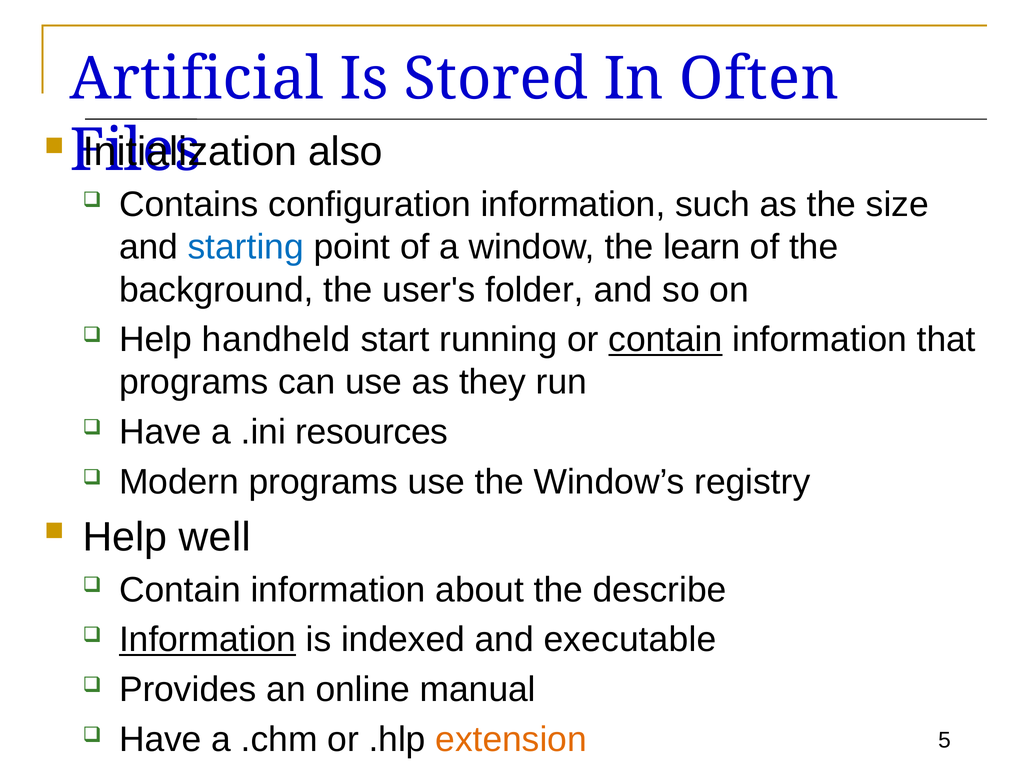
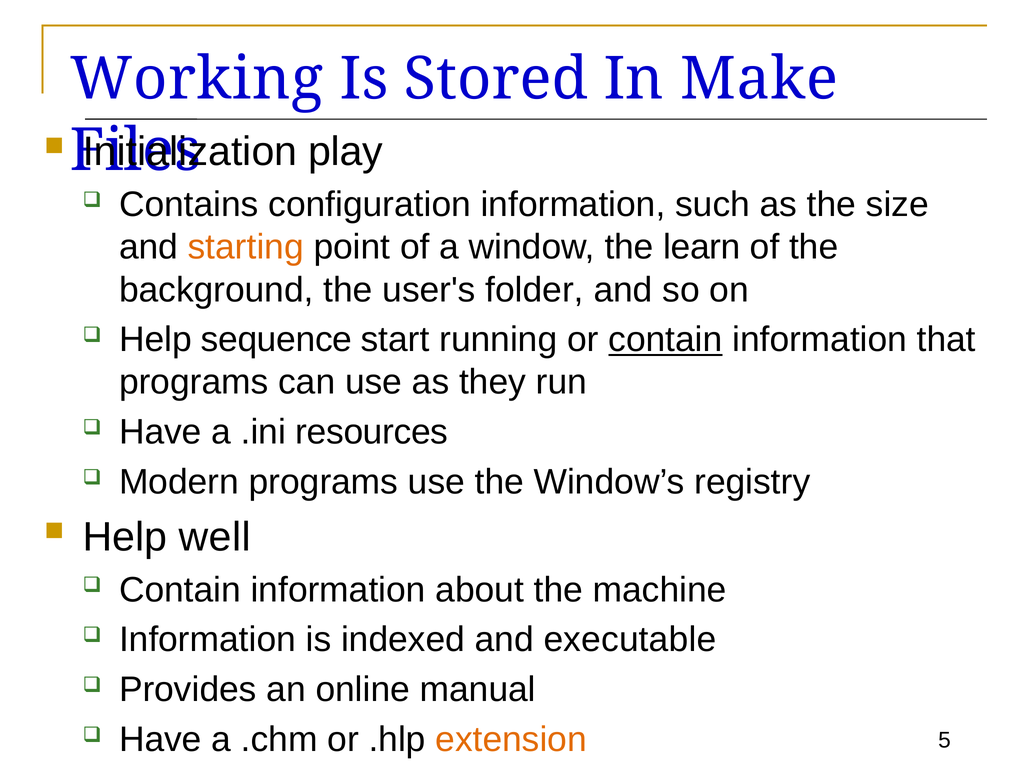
Artificial: Artificial -> Working
Often: Often -> Make
also: also -> play
starting colour: blue -> orange
handheld: handheld -> sequence
describe: describe -> machine
Information at (207, 640) underline: present -> none
